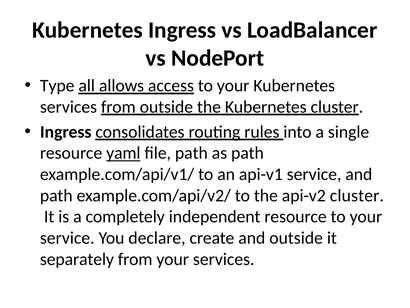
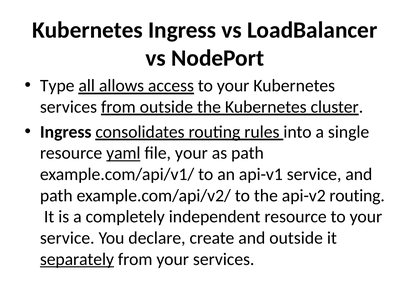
file path: path -> your
api-v2 cluster: cluster -> routing
separately underline: none -> present
